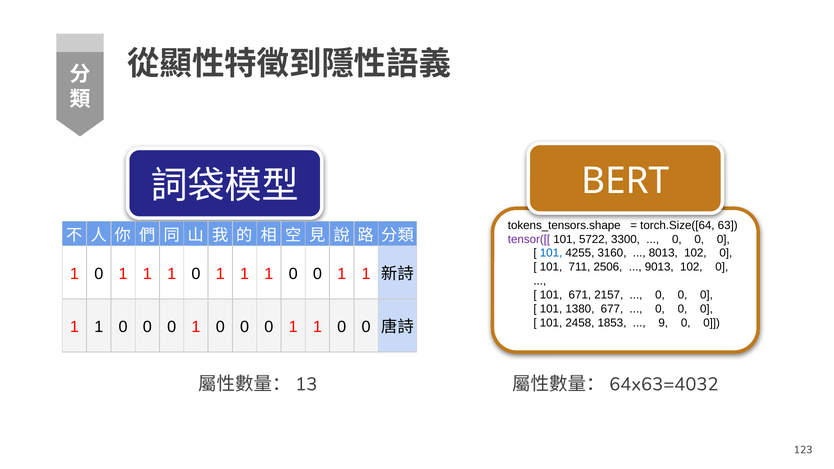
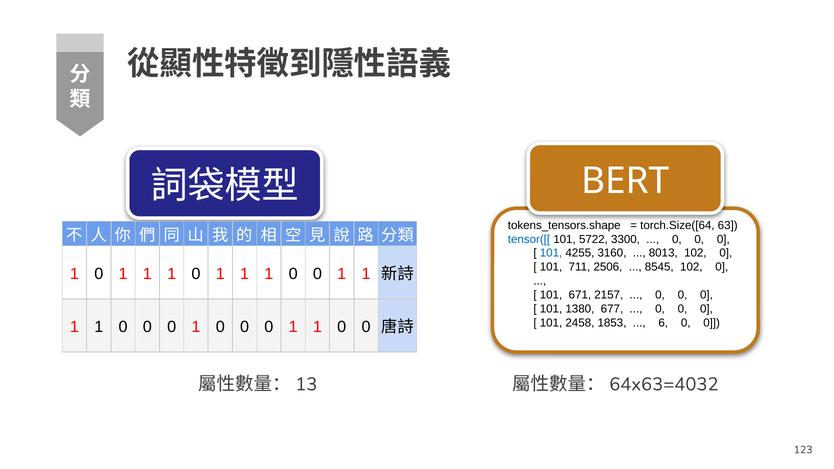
tensor([[ colour: purple -> blue
9013: 9013 -> 8545
9: 9 -> 6
